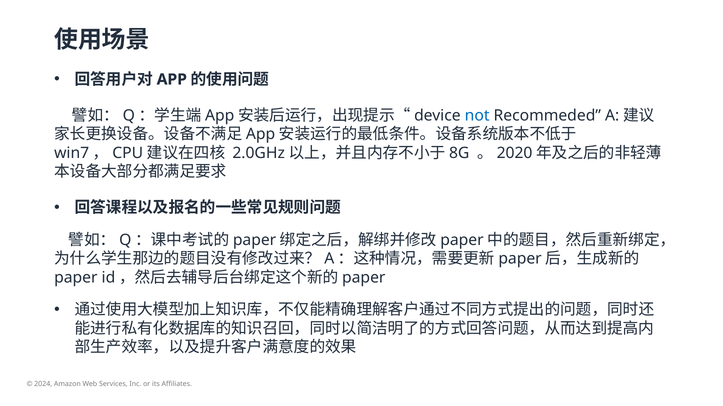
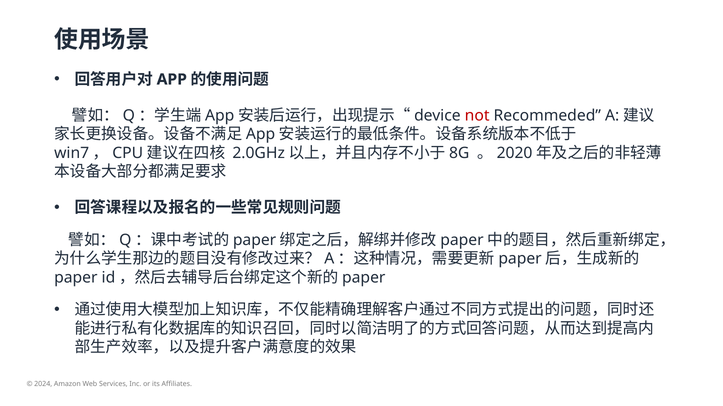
not colour: blue -> red
